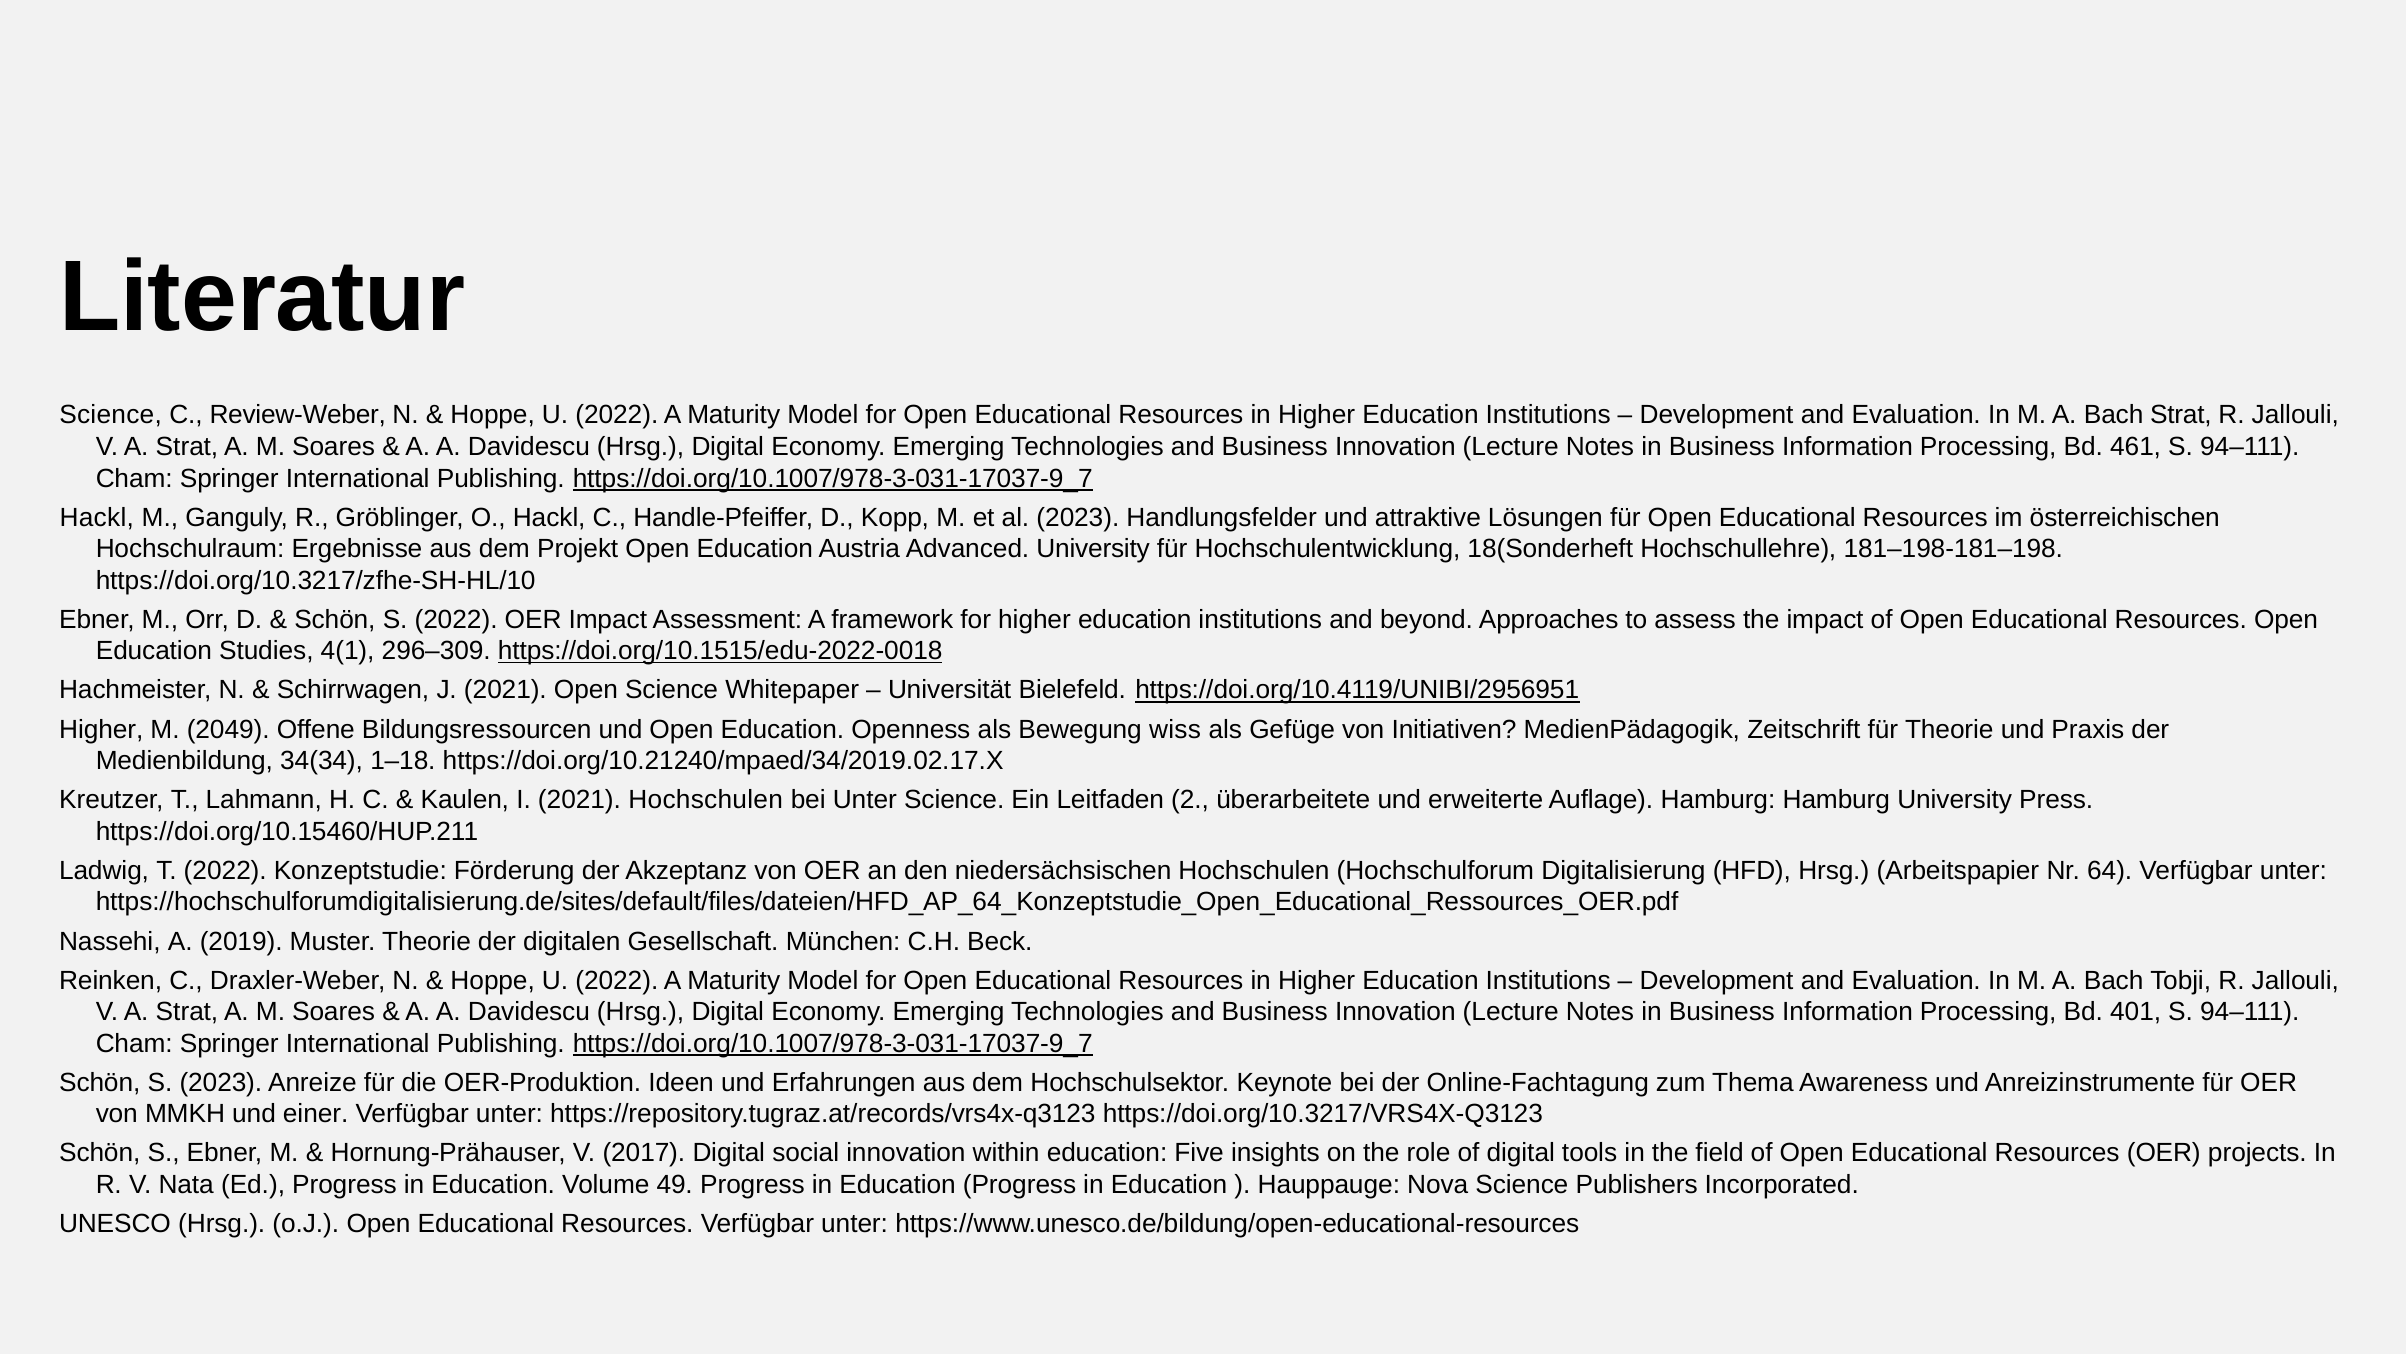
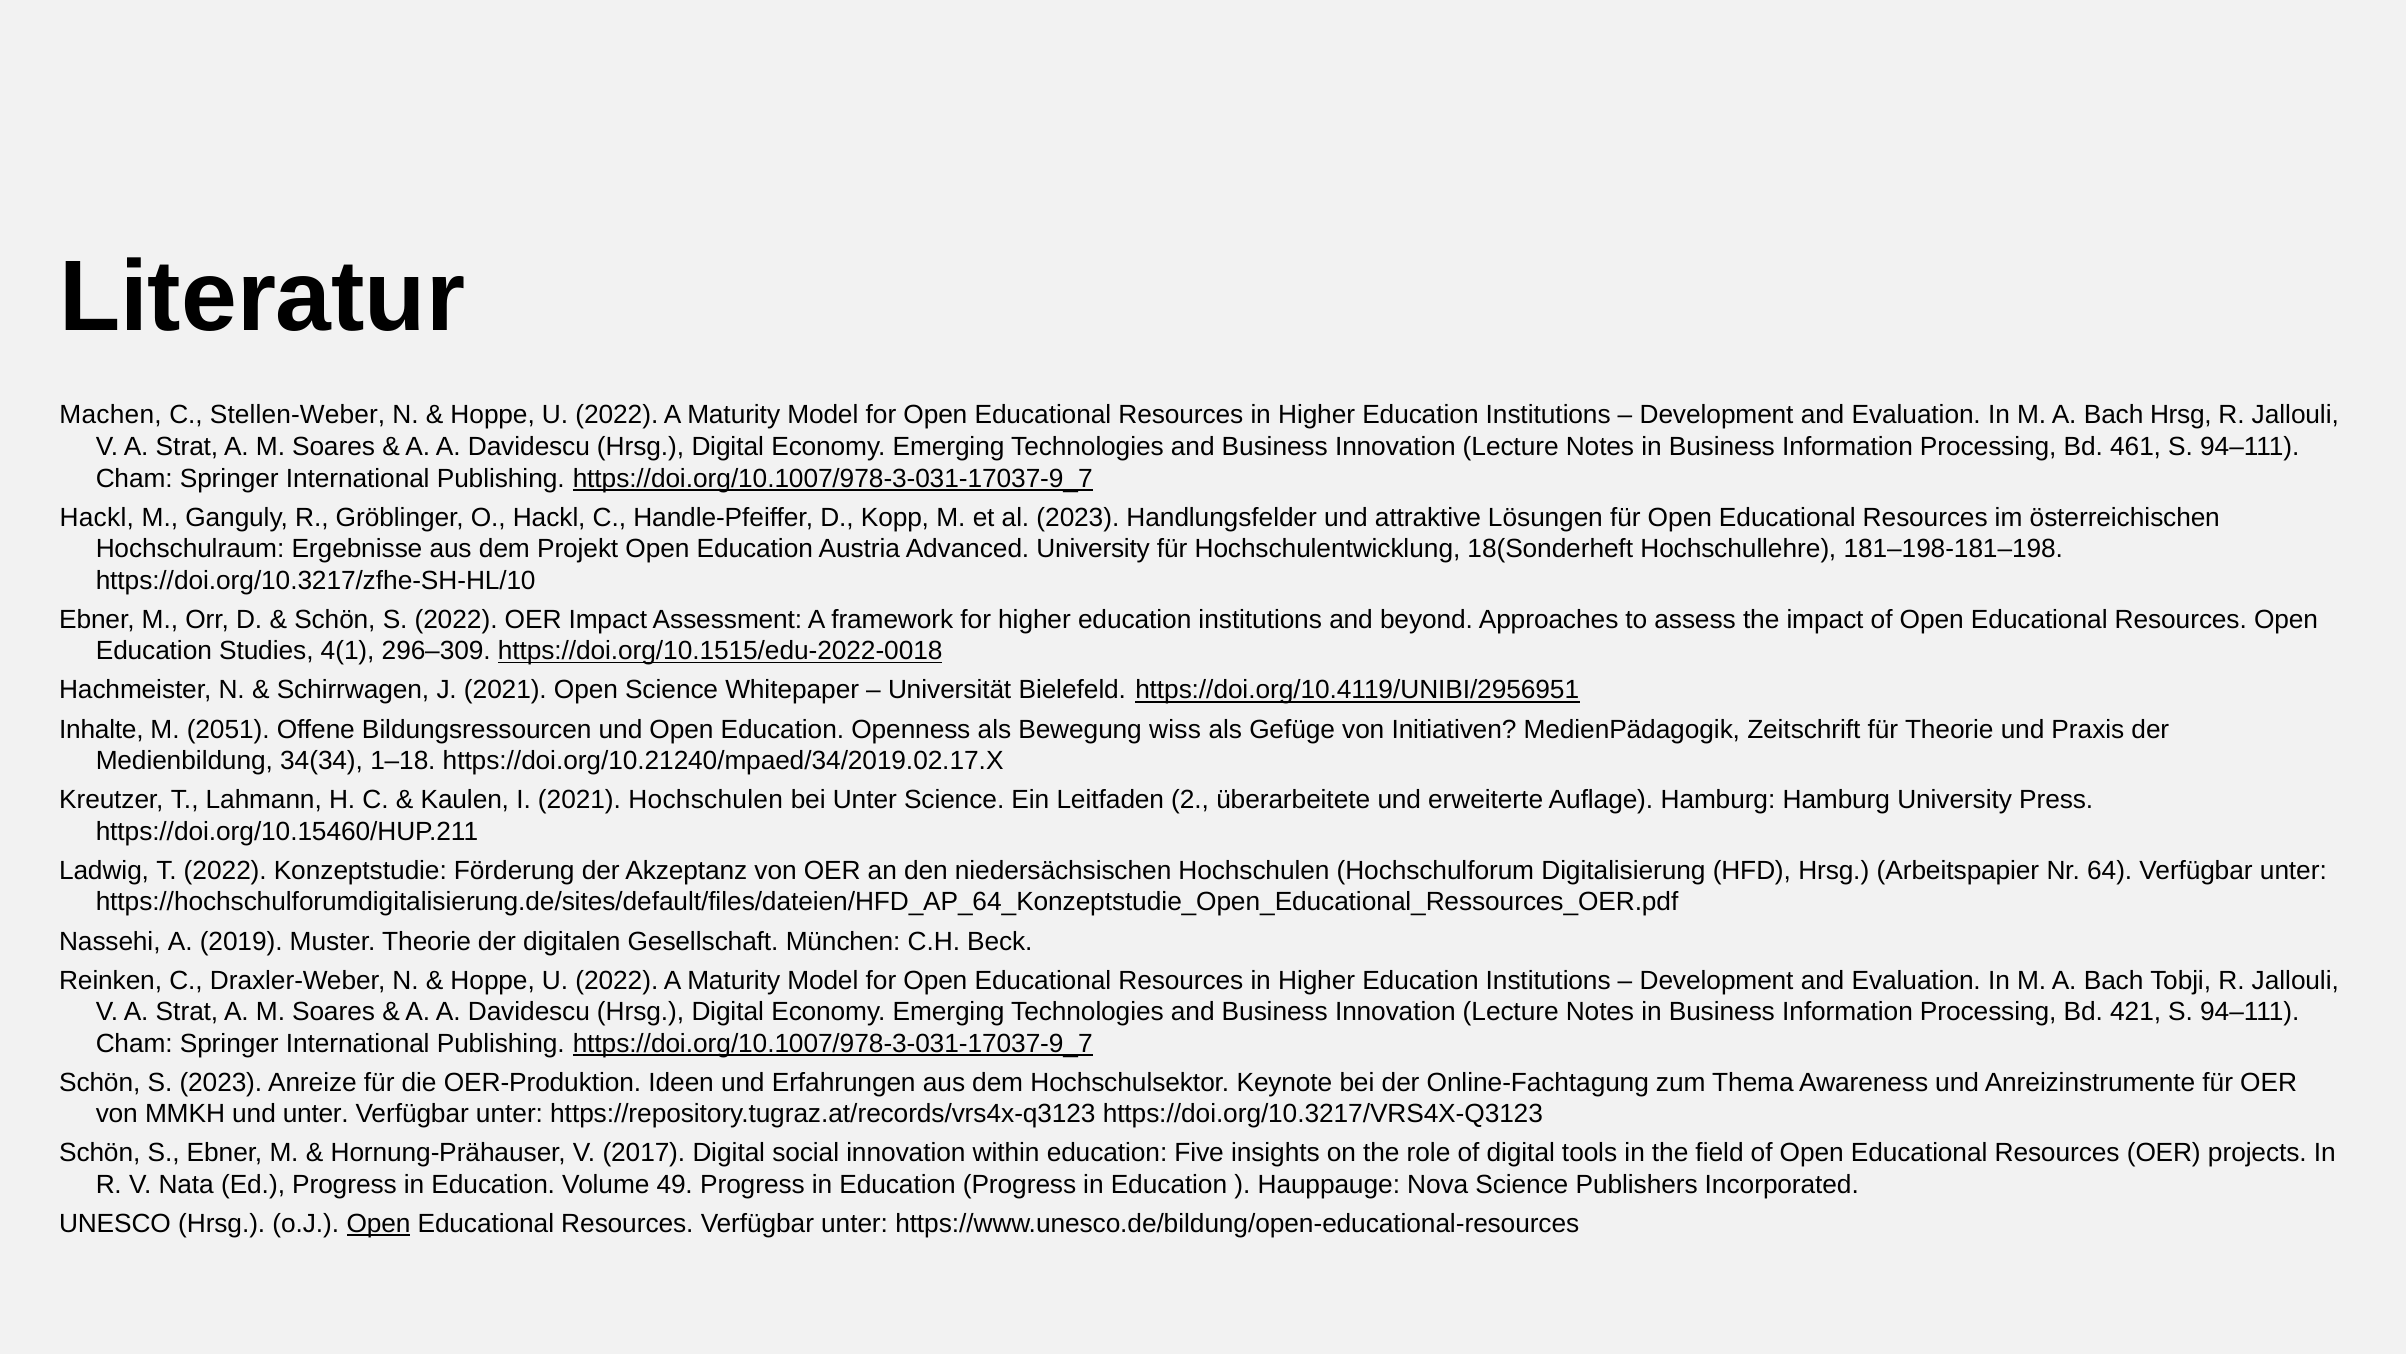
Science at (111, 415): Science -> Machen
Review-Weber: Review-Weber -> Stellen-Weber
Bach Strat: Strat -> Hrsg
Higher at (101, 729): Higher -> Inhalte
2049: 2049 -> 2051
401: 401 -> 421
und einer: einer -> unter
Open at (379, 1223) underline: none -> present
